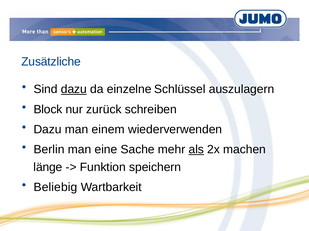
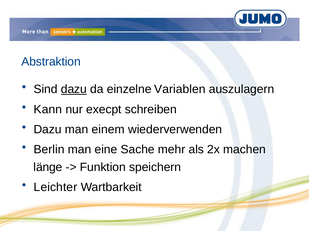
Zusätzliche: Zusätzliche -> Abstraktion
Schlüssel: Schlüssel -> Variablen
Block: Block -> Kann
zurück: zurück -> execpt
als underline: present -> none
Beliebig: Beliebig -> Leichter
